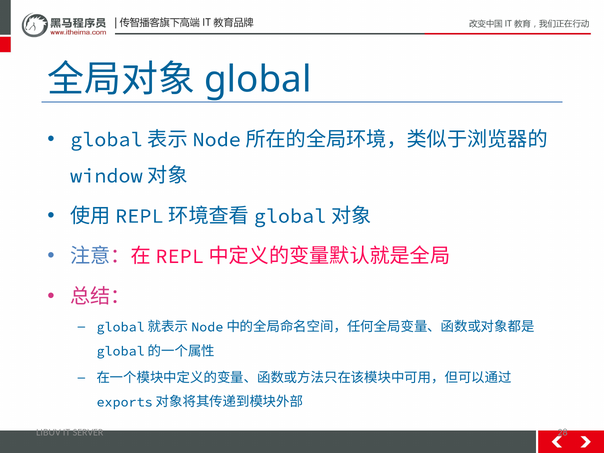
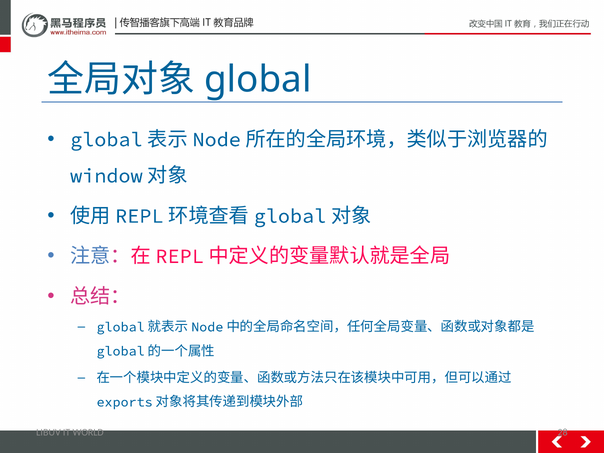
SERVER: SERVER -> WORLD
